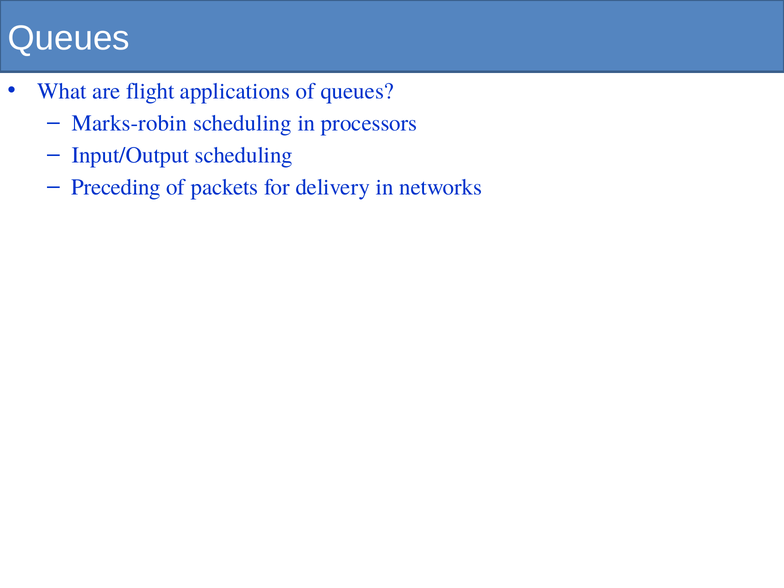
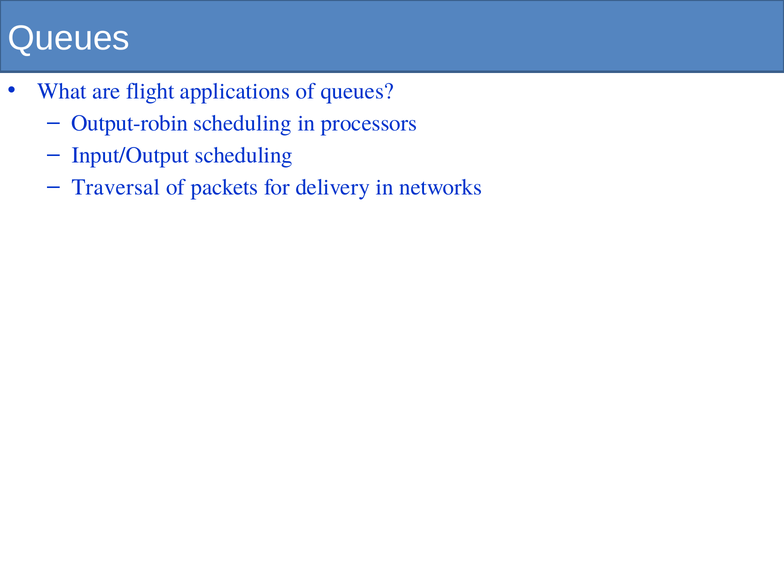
Marks-robin: Marks-robin -> Output-robin
Preceding: Preceding -> Traversal
